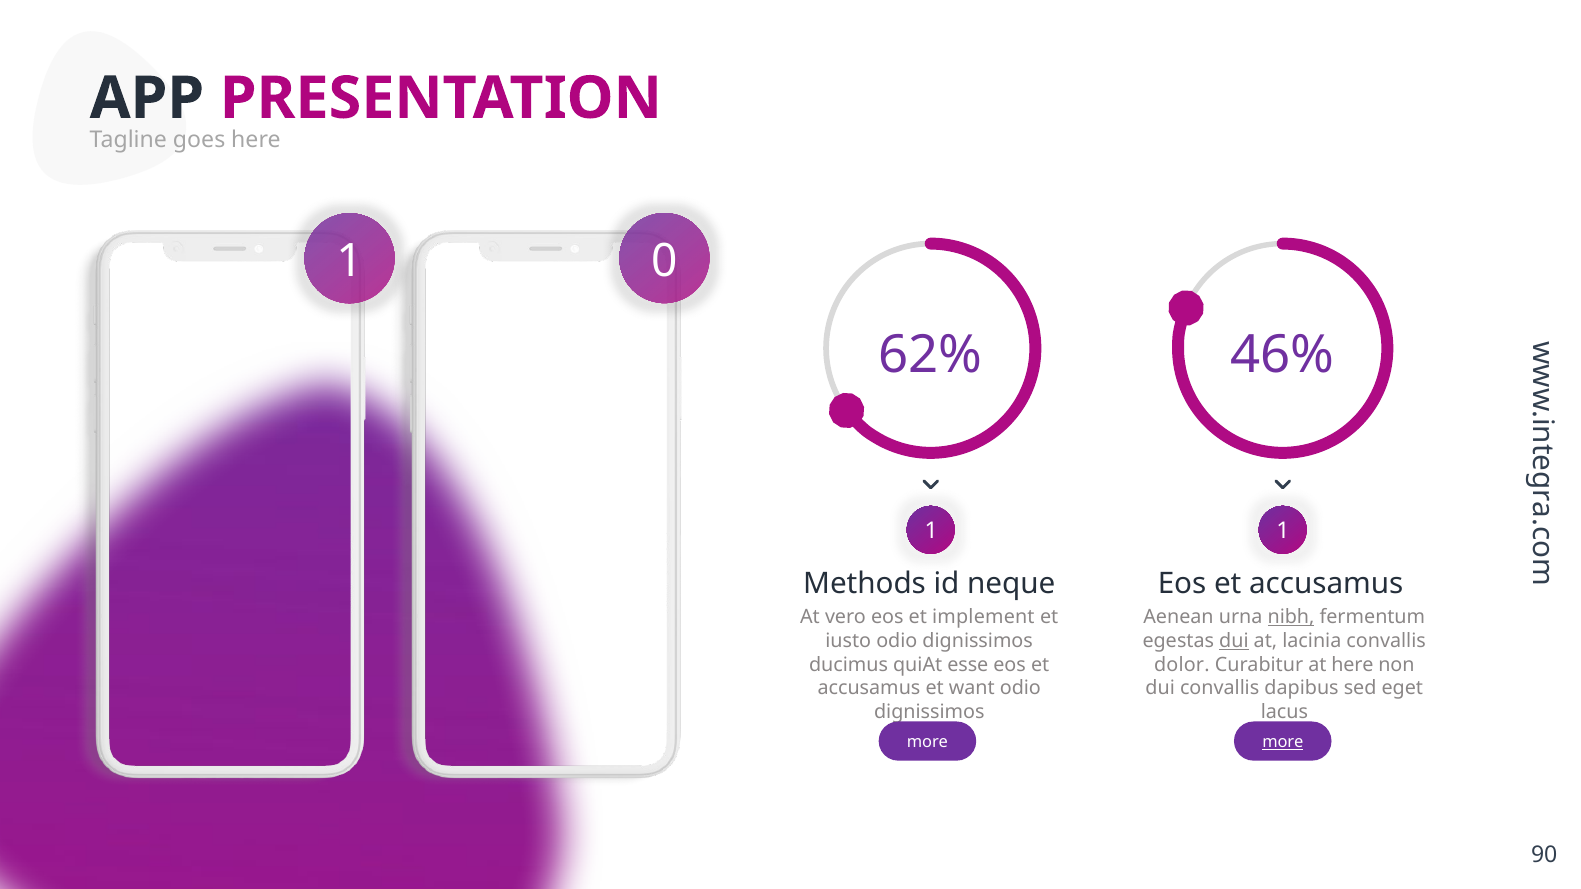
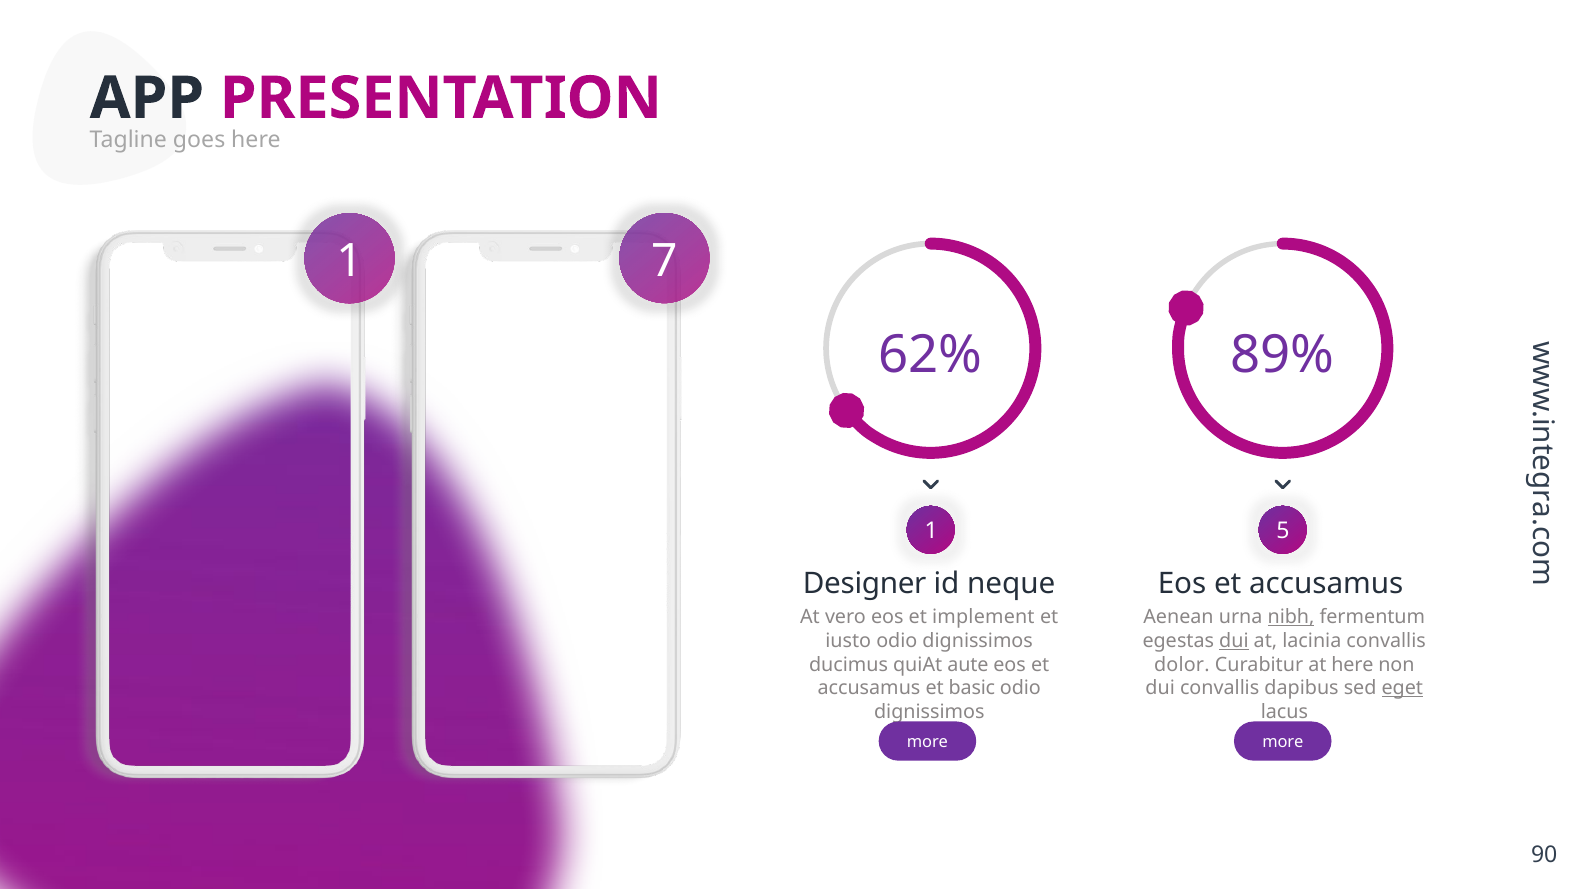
0: 0 -> 7
46%: 46% -> 89%
1 1: 1 -> 5
Methods: Methods -> Designer
esse: esse -> aute
want: want -> basic
eget underline: none -> present
more at (1283, 742) underline: present -> none
